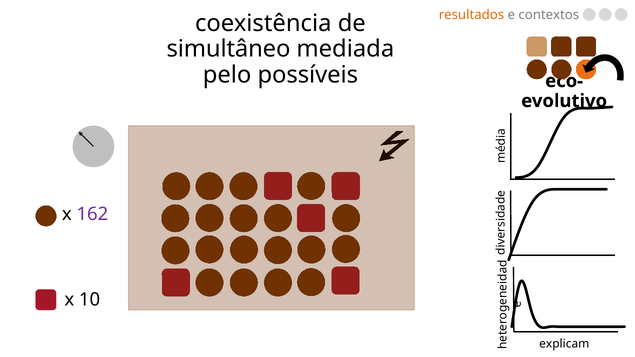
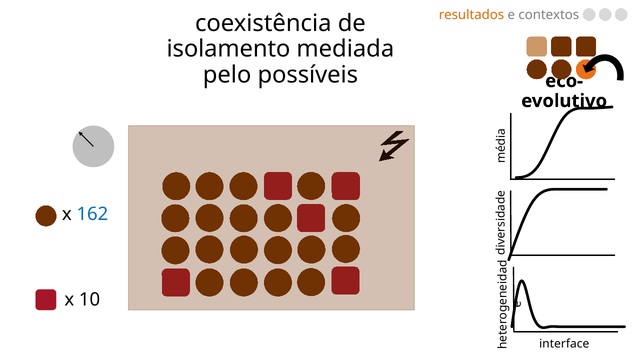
simultâneo: simultâneo -> isolamento
162 colour: purple -> blue
explicam: explicam -> interface
